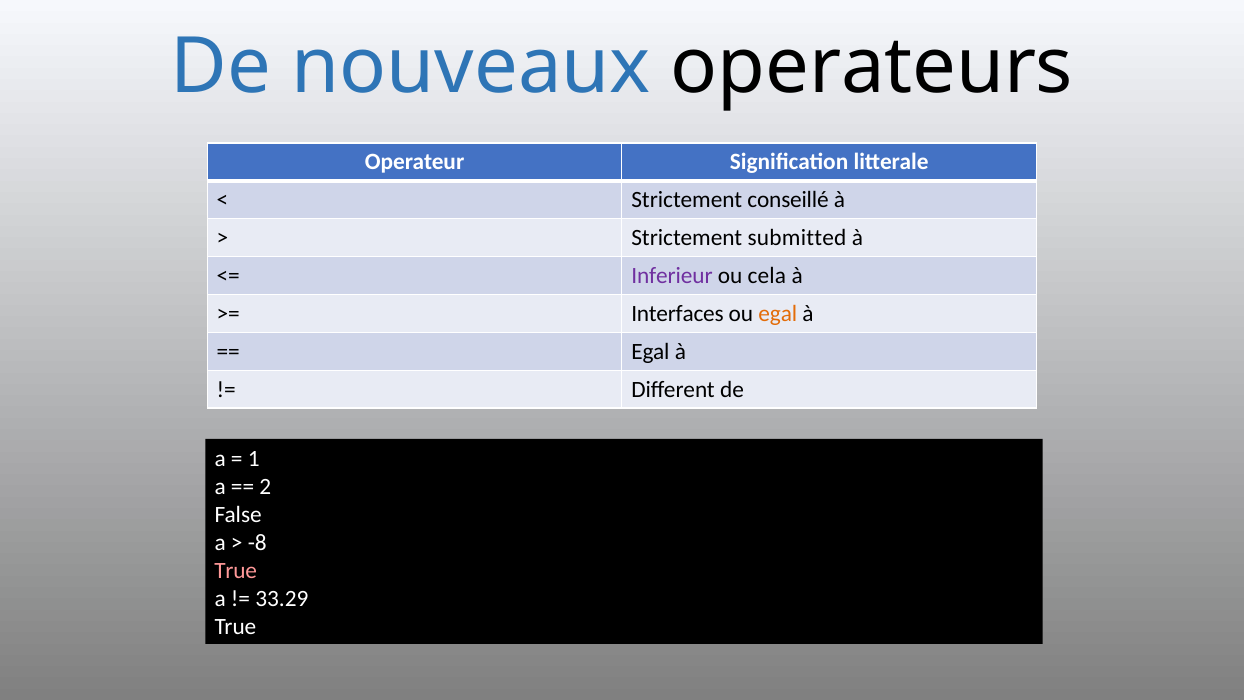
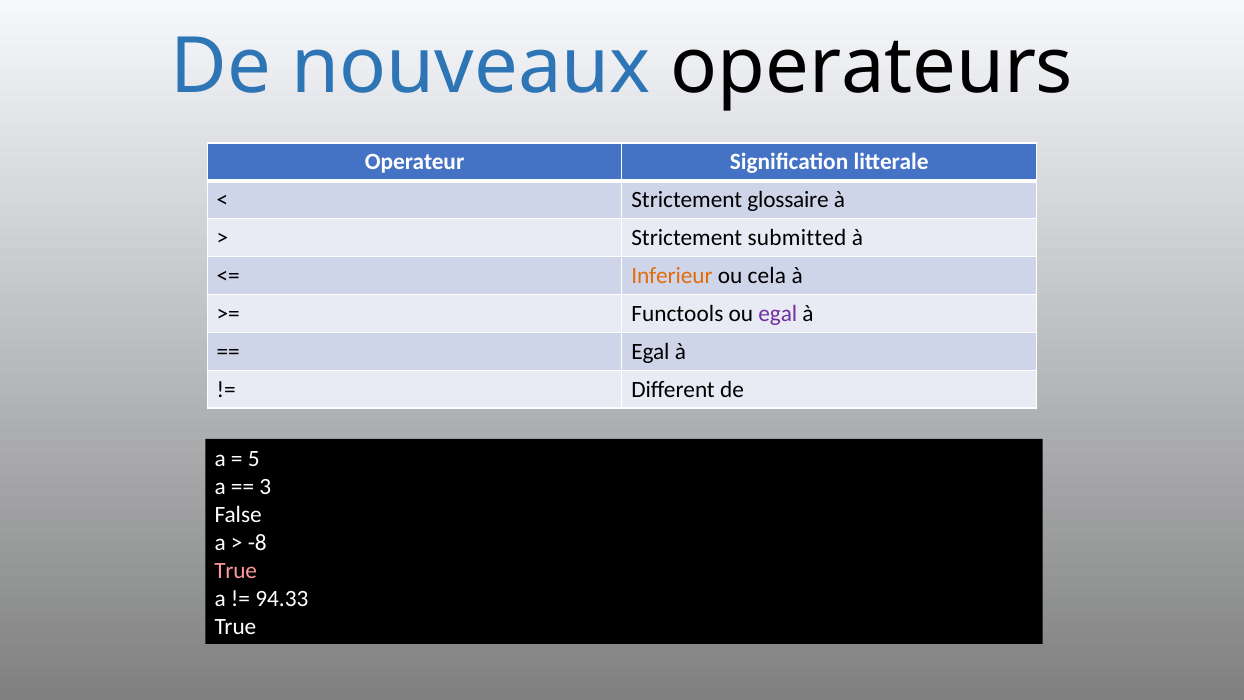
conseillé: conseillé -> glossaire
Inferieur colour: purple -> orange
Interfaces: Interfaces -> Functools
egal at (778, 314) colour: orange -> purple
1: 1 -> 5
2: 2 -> 3
33.29: 33.29 -> 94.33
